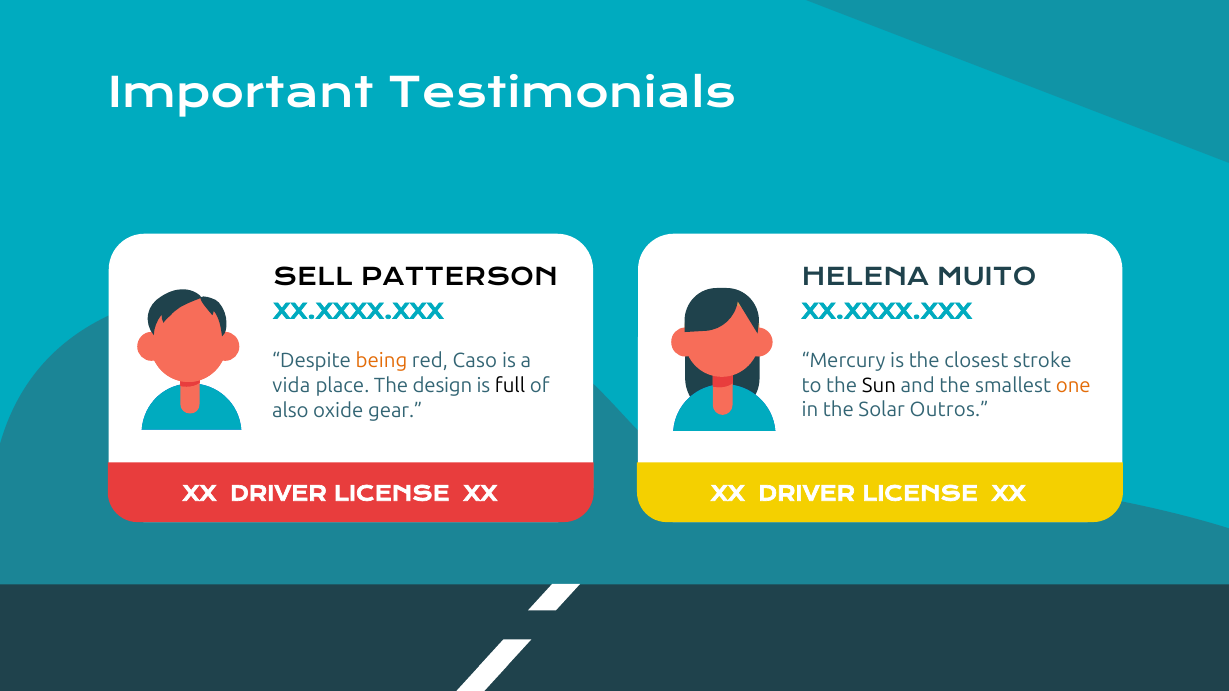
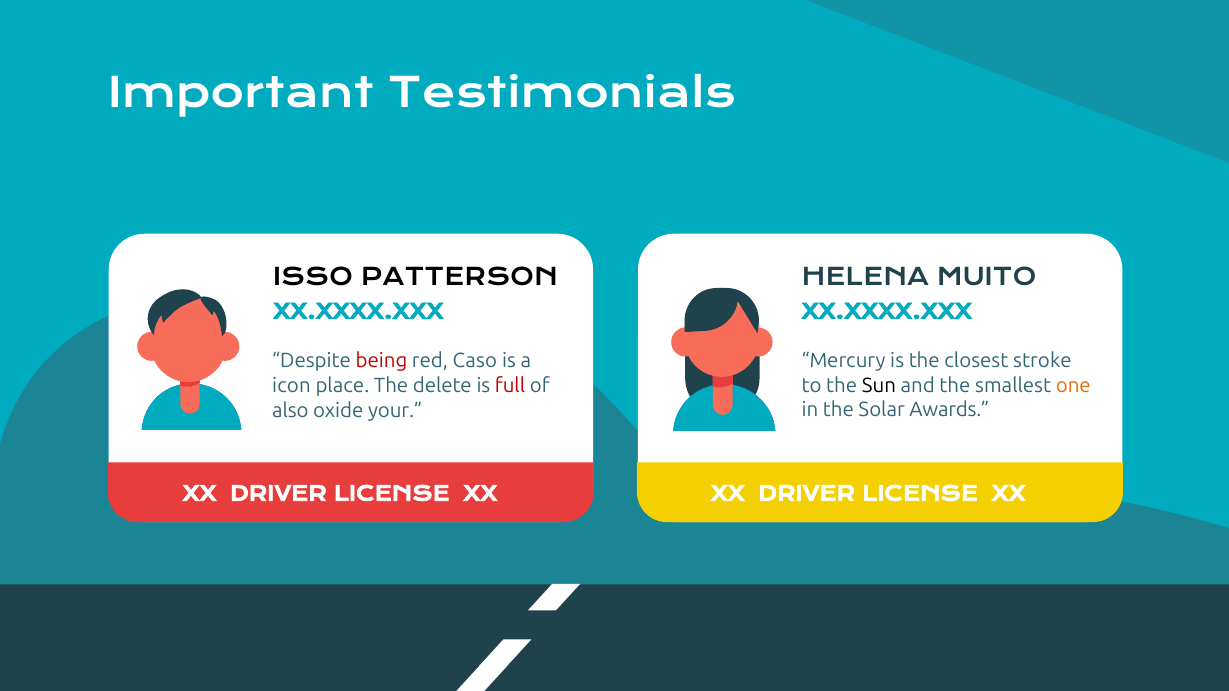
SELL: SELL -> ISSO
being colour: orange -> red
vida: vida -> icon
design: design -> delete
full colour: black -> red
Outros: Outros -> Awards
gear: gear -> your
